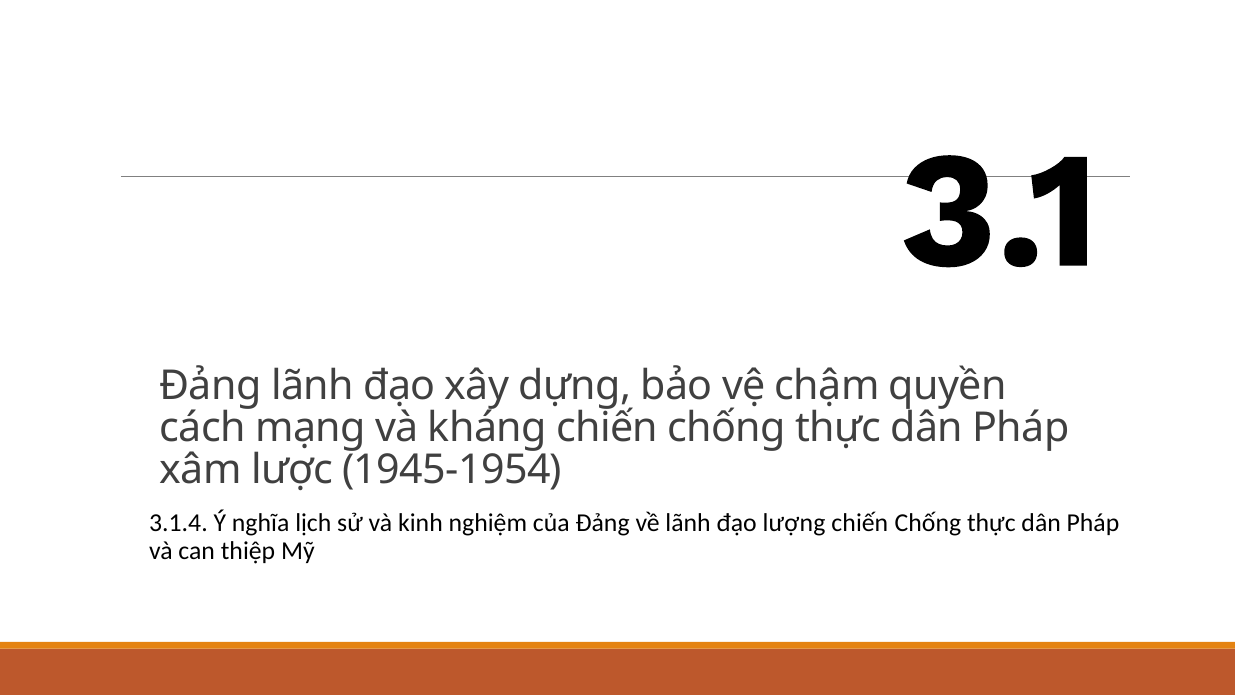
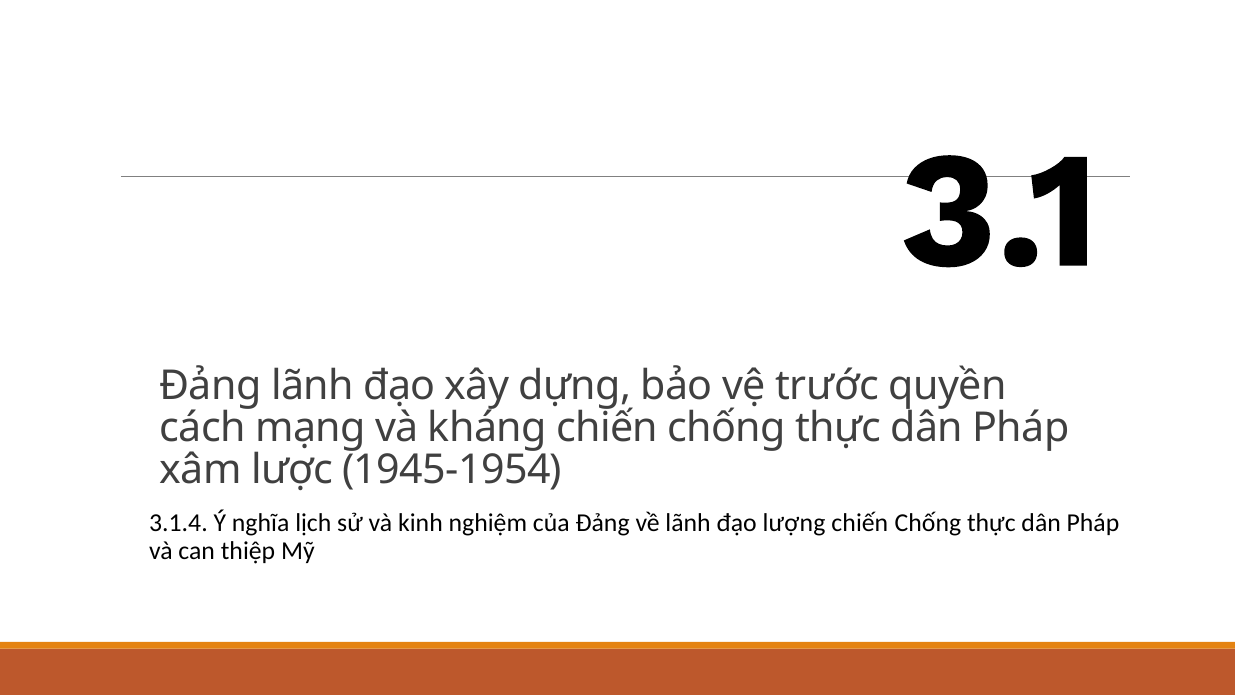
chậm: chậm -> trước
